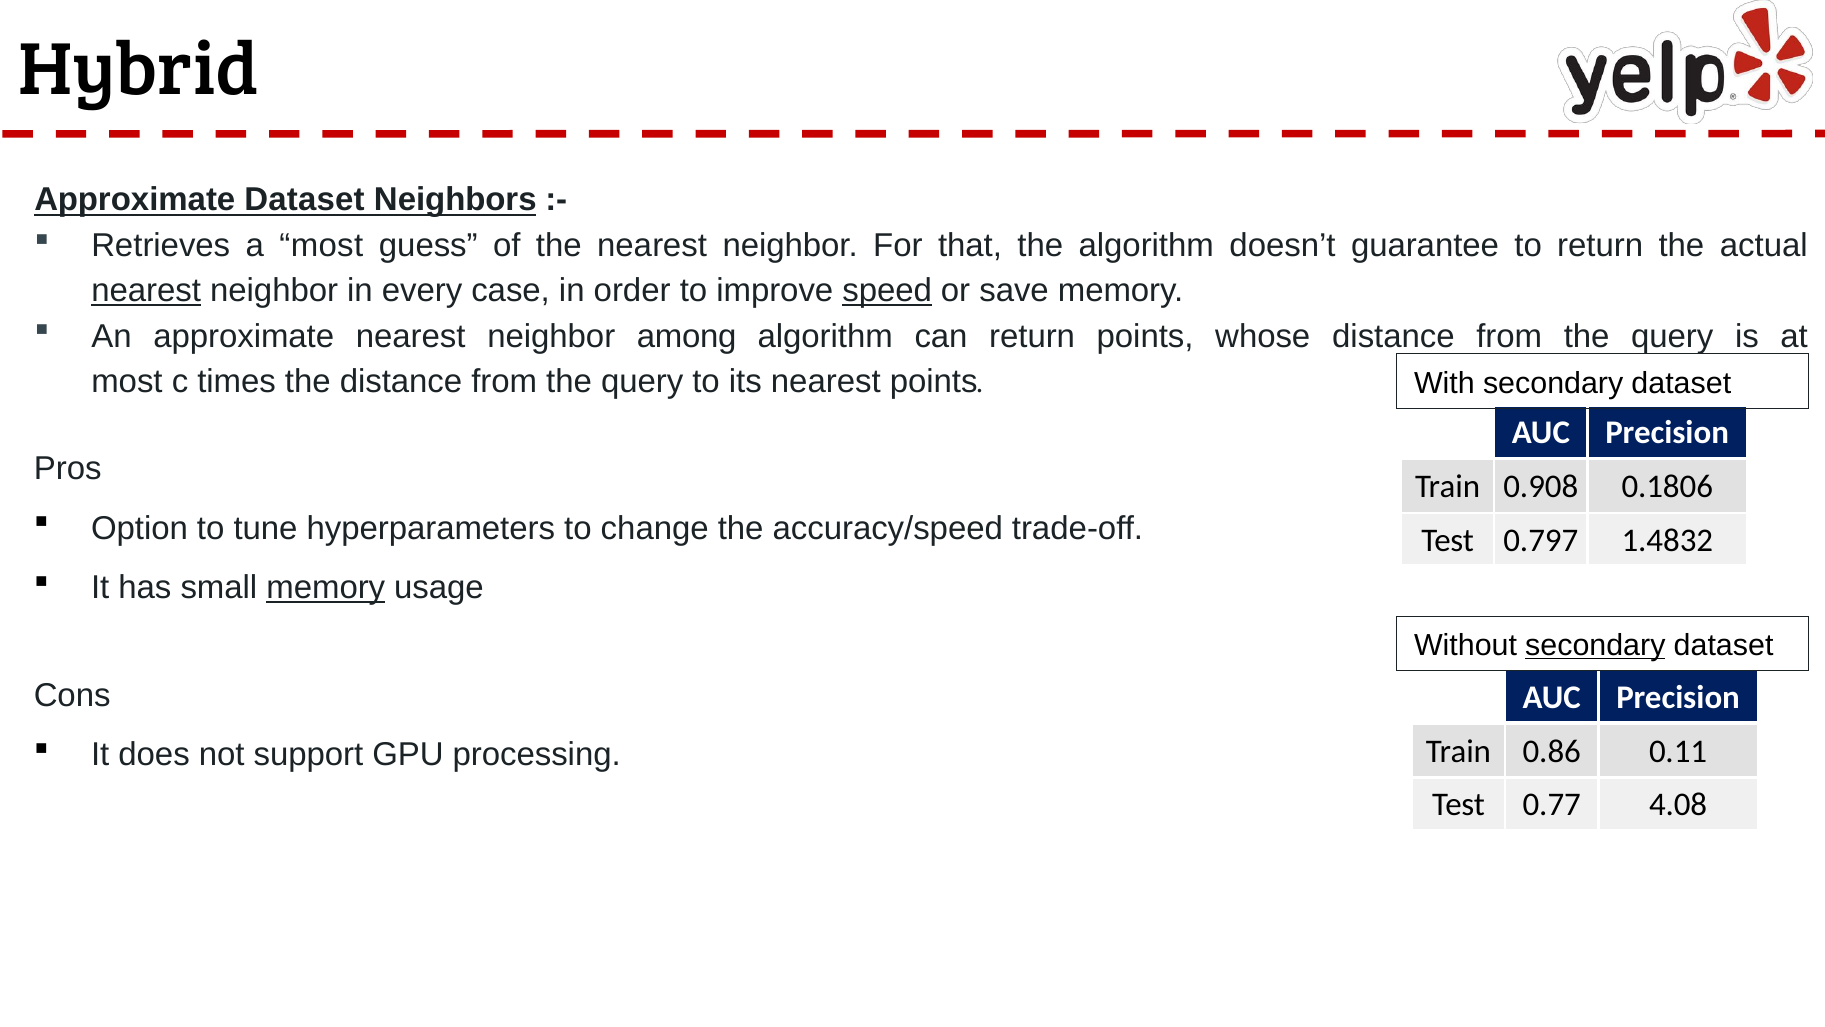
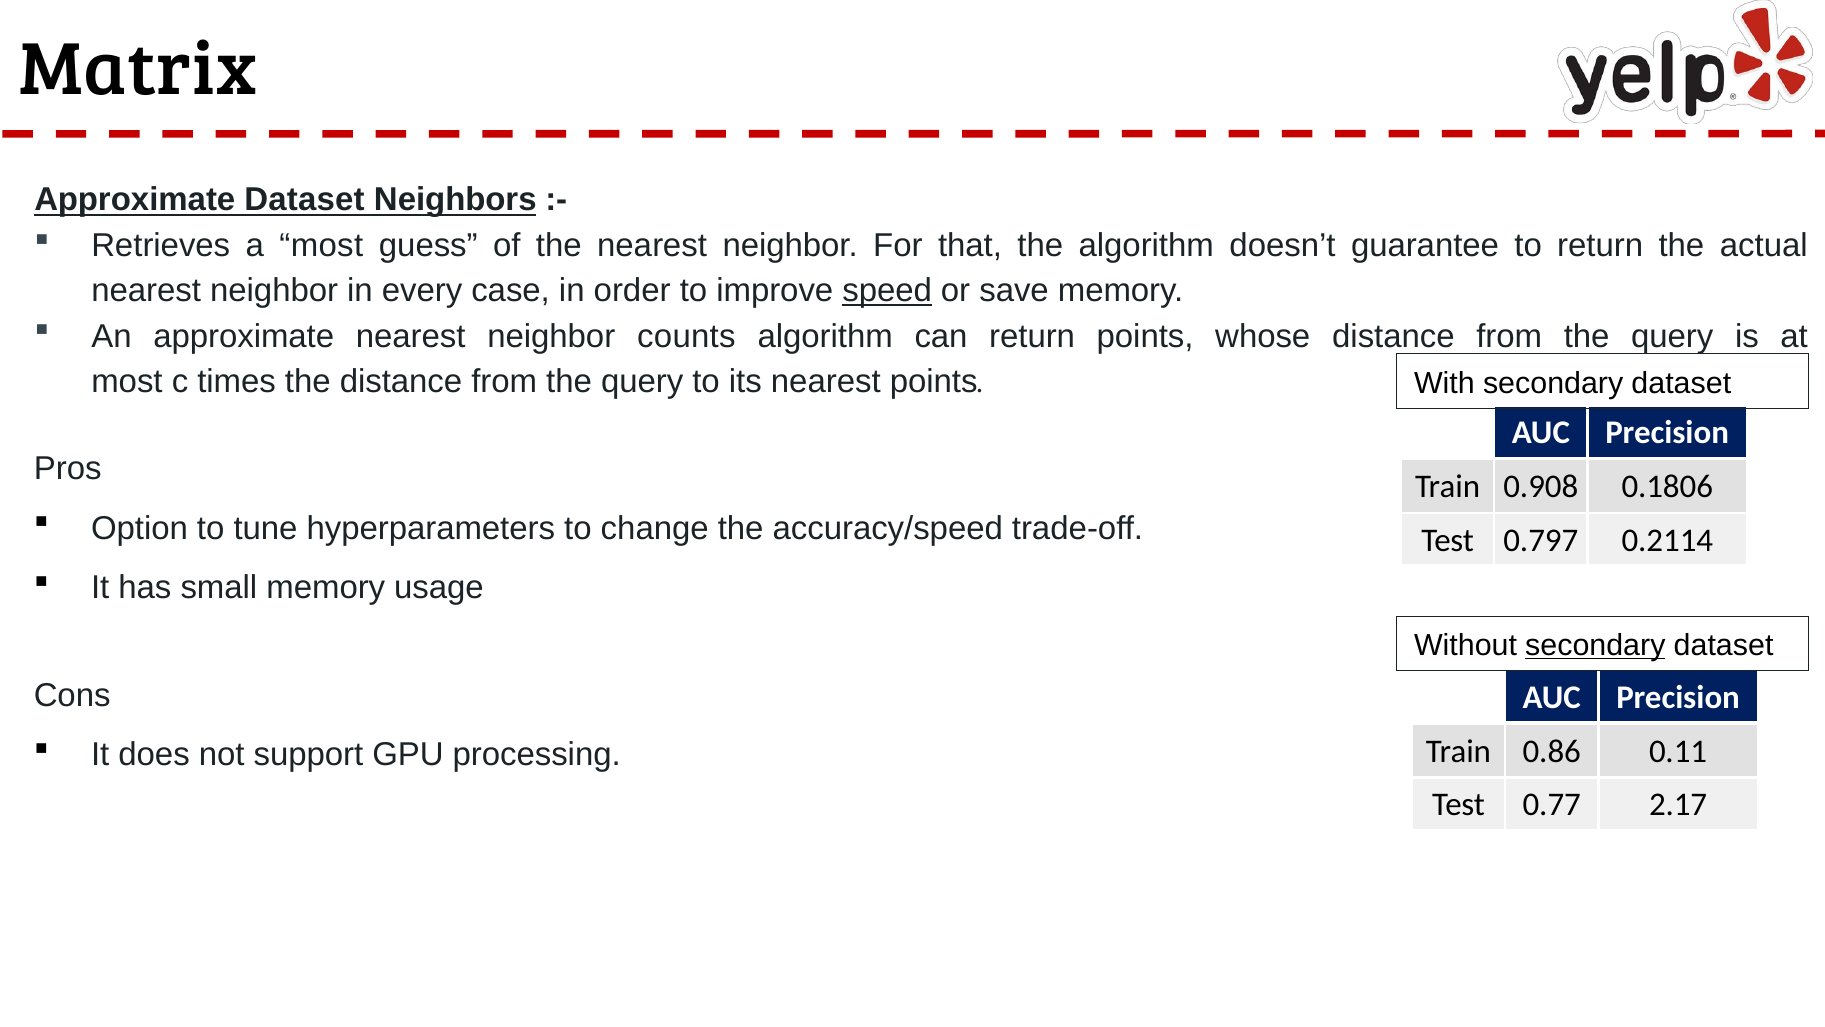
Hybrid: Hybrid -> Matrix
nearest at (146, 291) underline: present -> none
among: among -> counts
1.4832: 1.4832 -> 0.2114
memory at (326, 587) underline: present -> none
4.08: 4.08 -> 2.17
